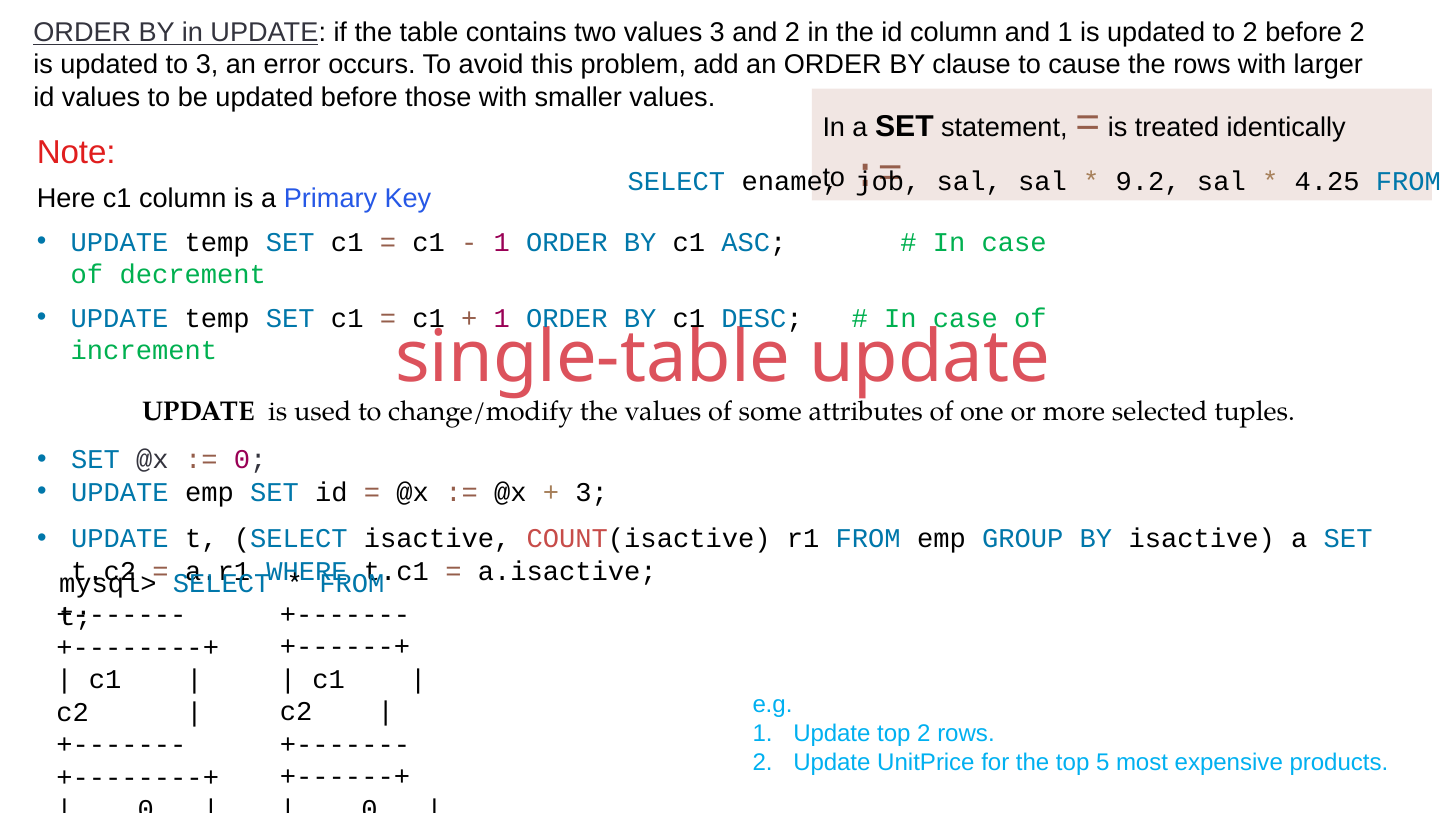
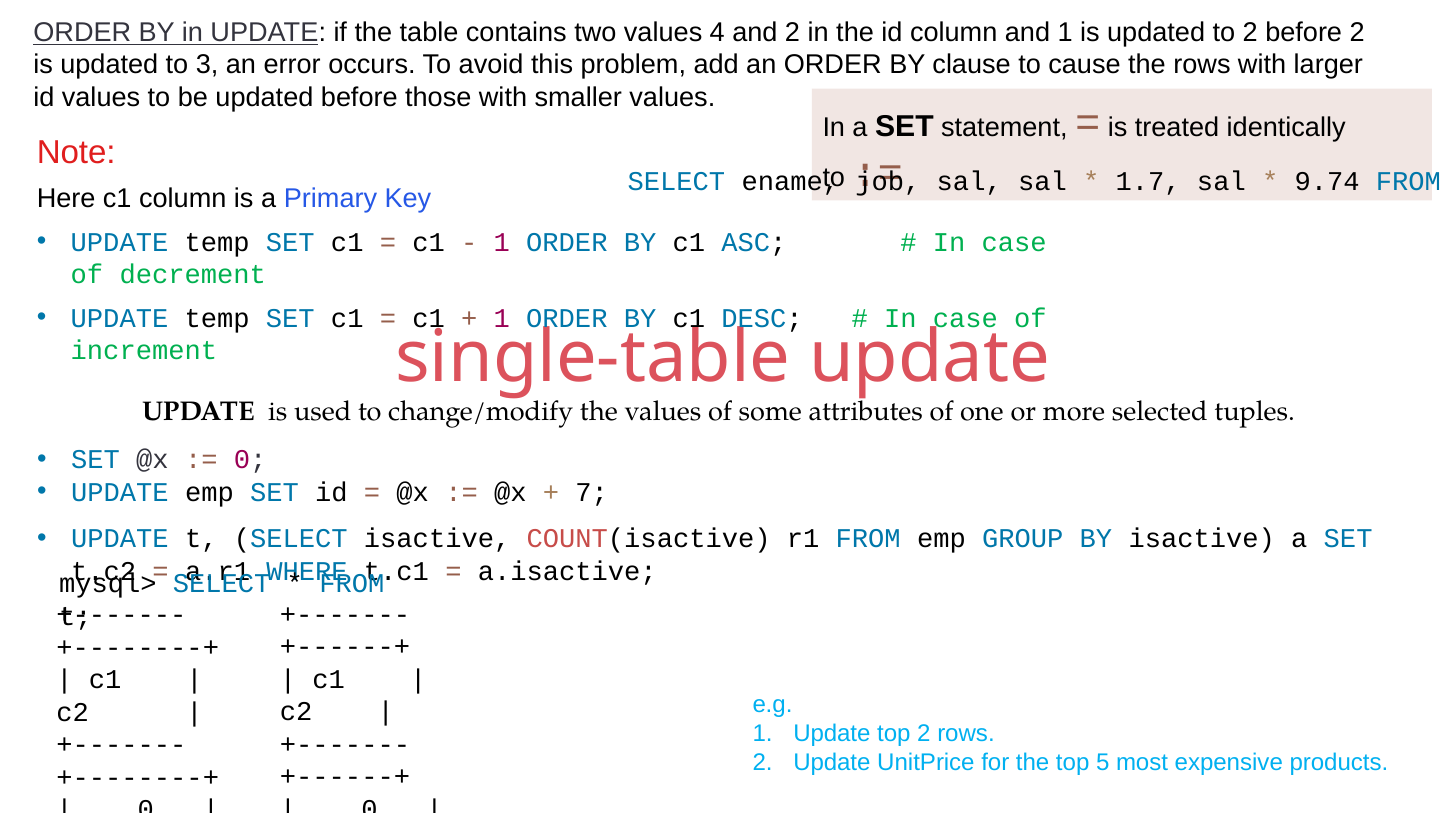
values 3: 3 -> 4
9.2: 9.2 -> 1.7
4.25: 4.25 -> 9.74
3 at (592, 492): 3 -> 7
